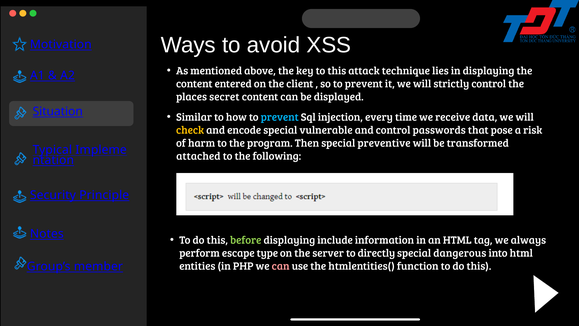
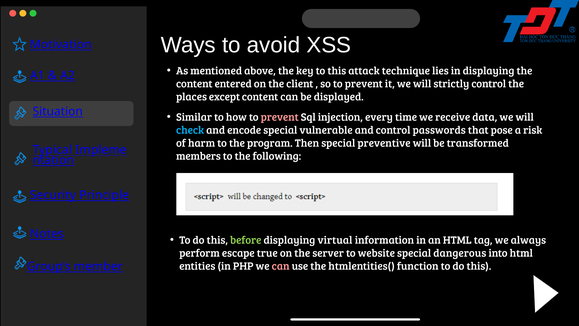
secret: secret -> except
prevent at (280, 117) colour: light blue -> pink
check colour: yellow -> light blue
attached: attached -> members
include: include -> virtual
type: type -> true
directly: directly -> website
